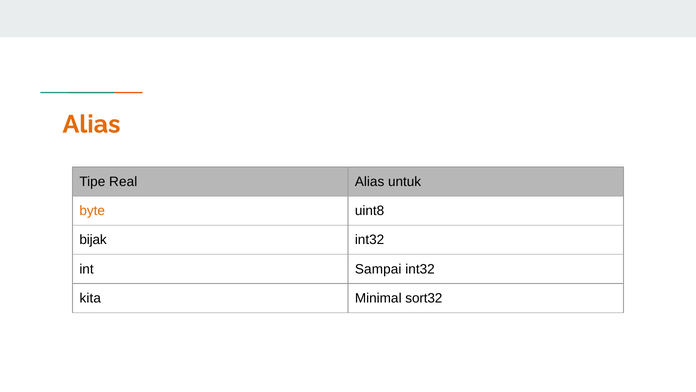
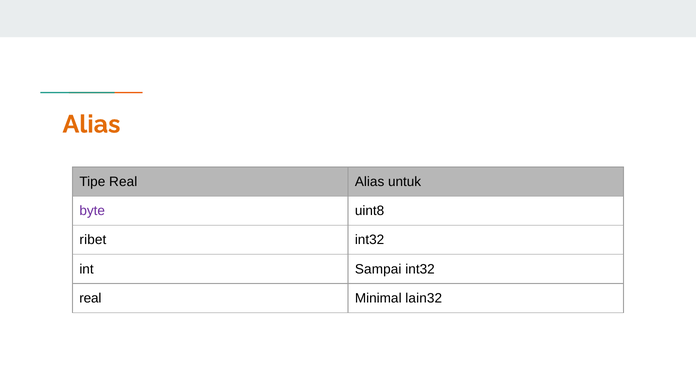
byte colour: orange -> purple
bijak: bijak -> ribet
kita at (90, 298): kita -> real
sort32: sort32 -> lain32
